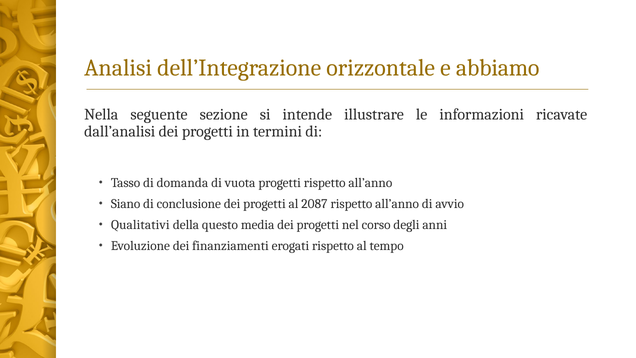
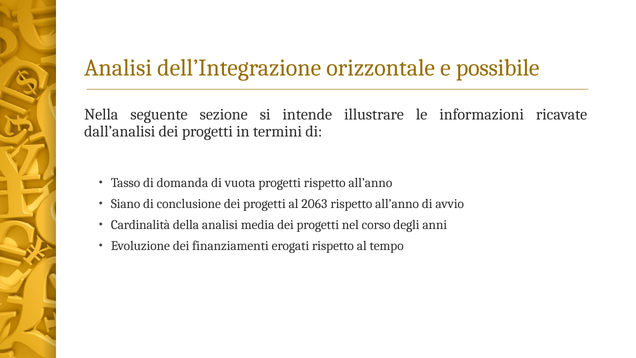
abbiamo: abbiamo -> possibile
2087: 2087 -> 2063
Qualitativi: Qualitativi -> Cardinalità
della questo: questo -> analisi
